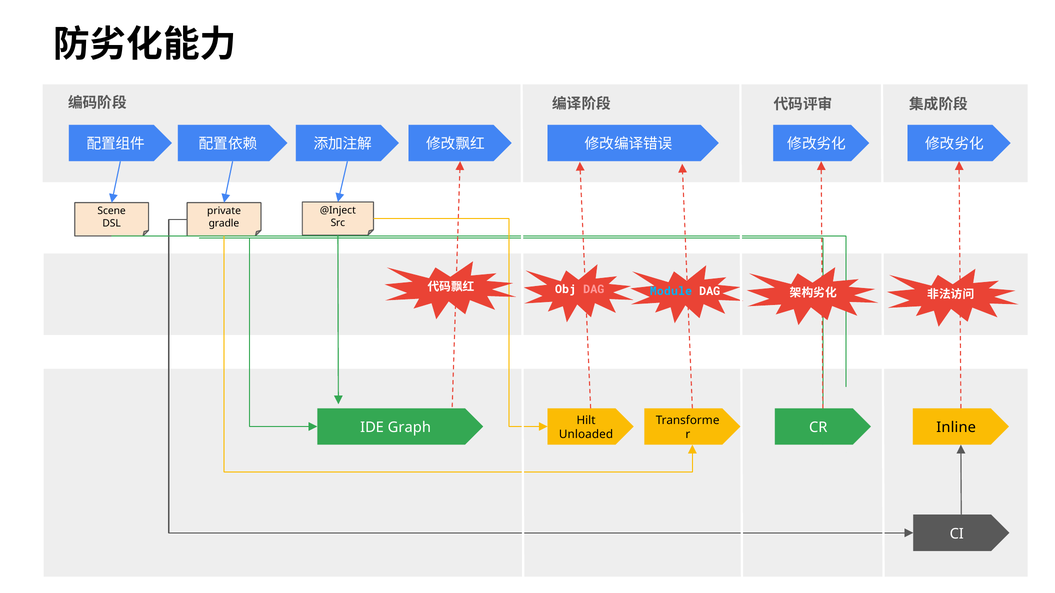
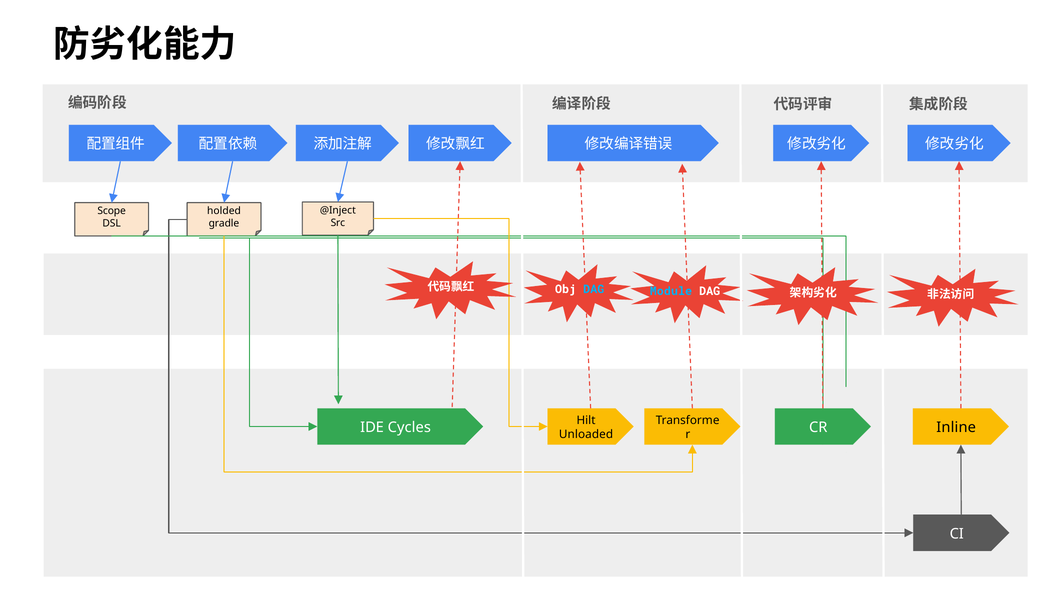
Scene: Scene -> Scope
private: private -> holded
DAG at (594, 289) colour: pink -> light blue
Graph: Graph -> Cycles
